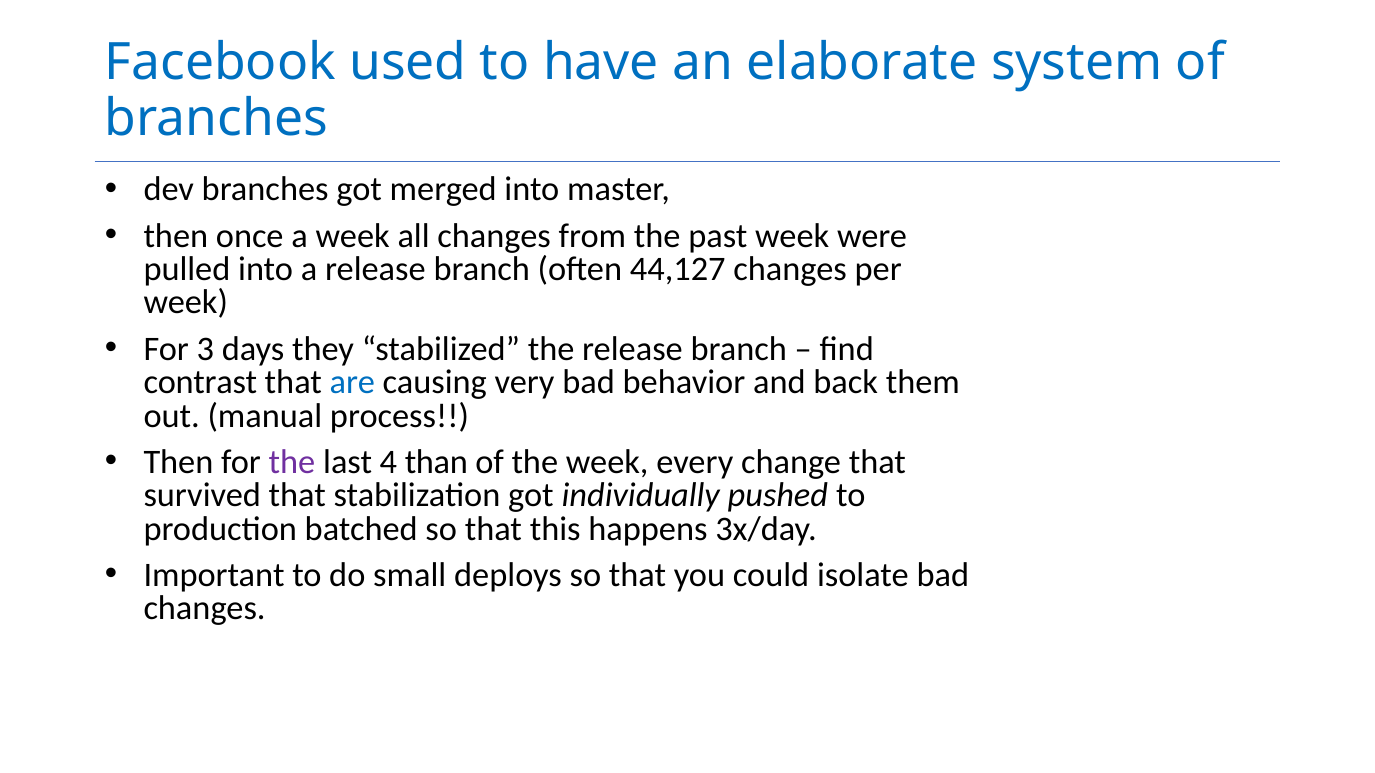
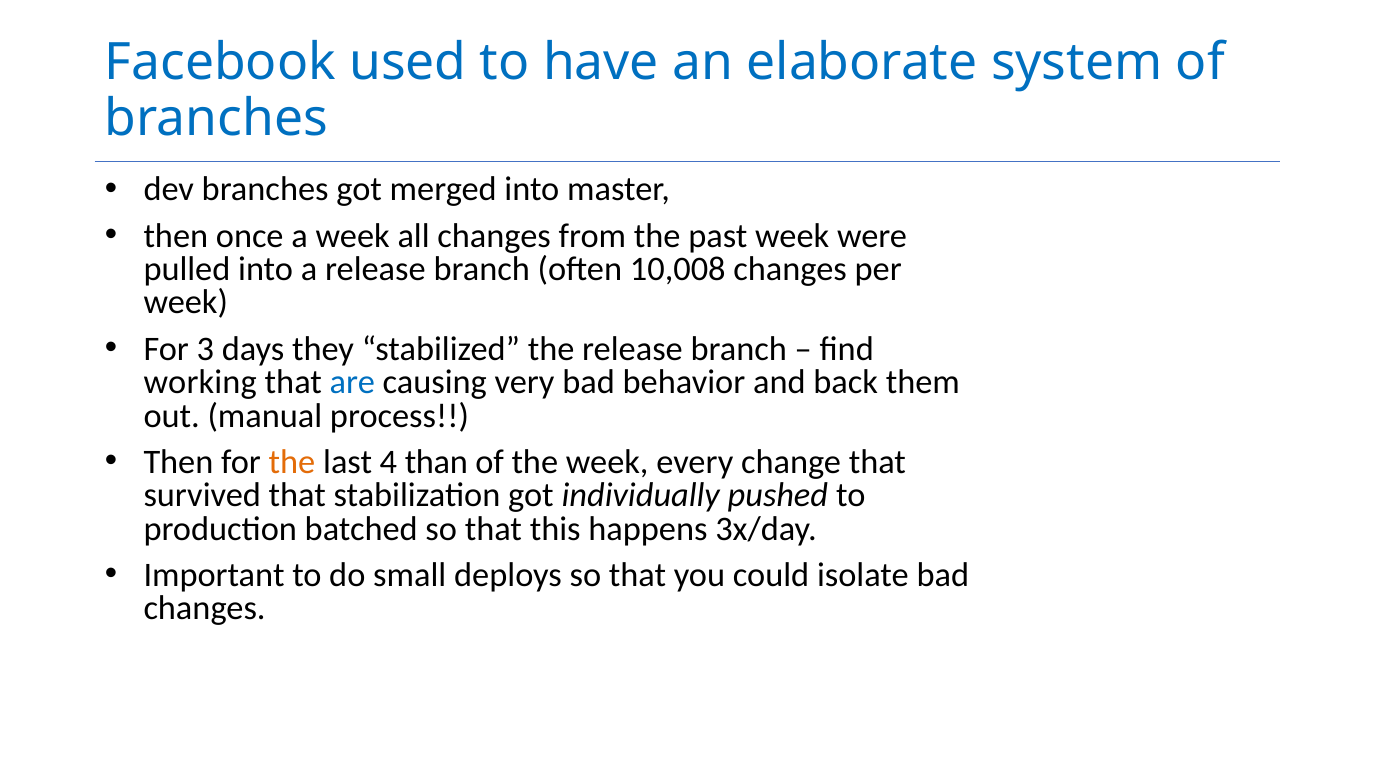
44,127: 44,127 -> 10,008
contrast: contrast -> working
the at (292, 462) colour: purple -> orange
